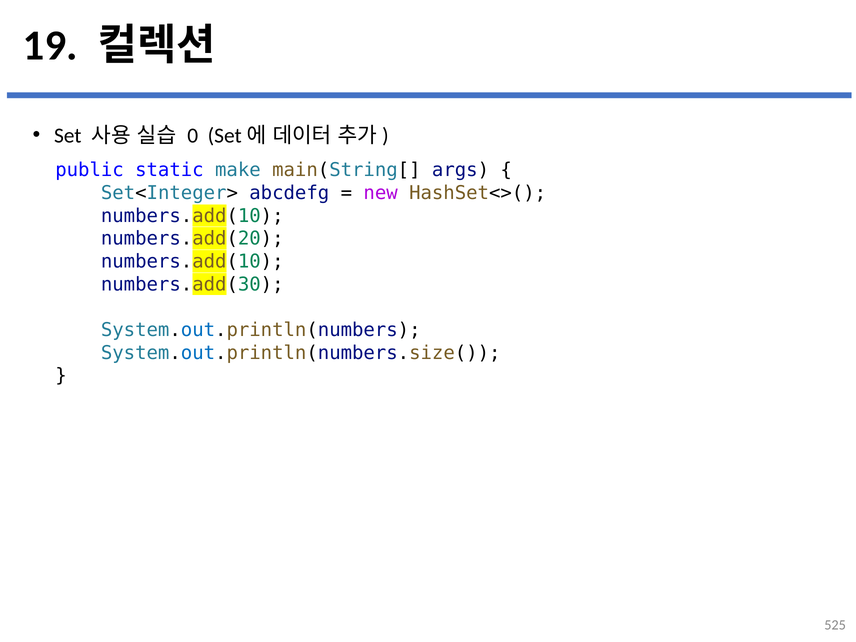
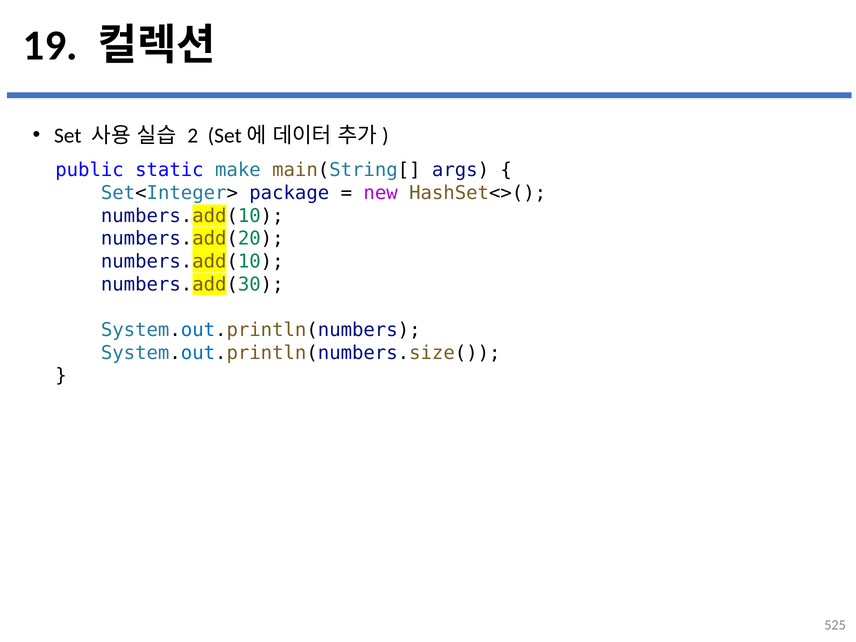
0: 0 -> 2
abcdefg: abcdefg -> package
